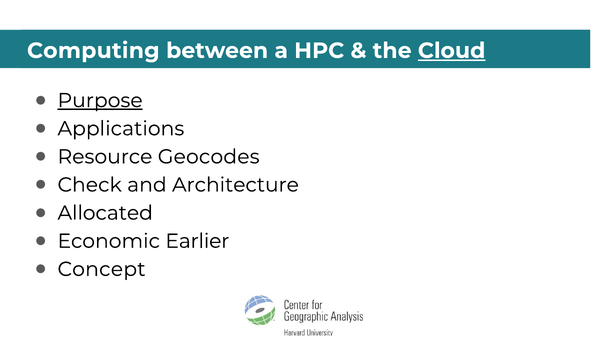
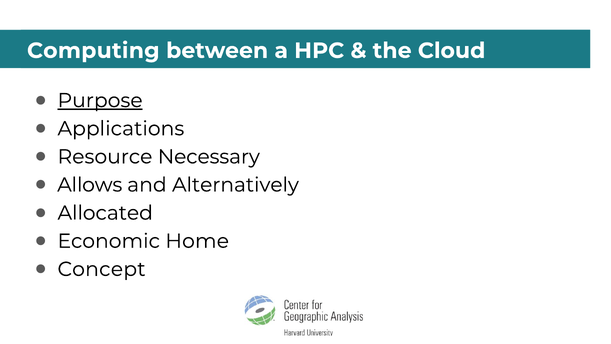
Cloud underline: present -> none
Geocodes: Geocodes -> Necessary
Check: Check -> Allows
Architecture: Architecture -> Alternatively
Earlier: Earlier -> Home
